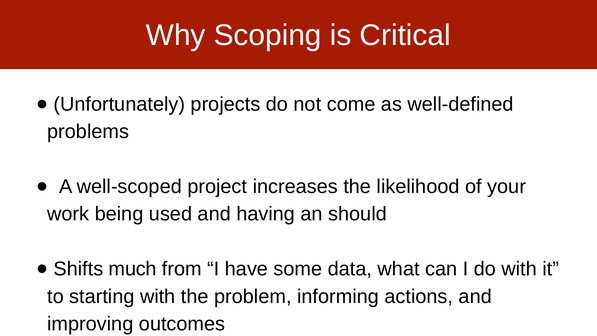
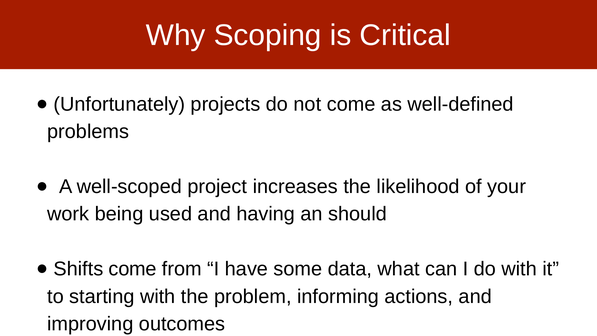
Shifts much: much -> come
